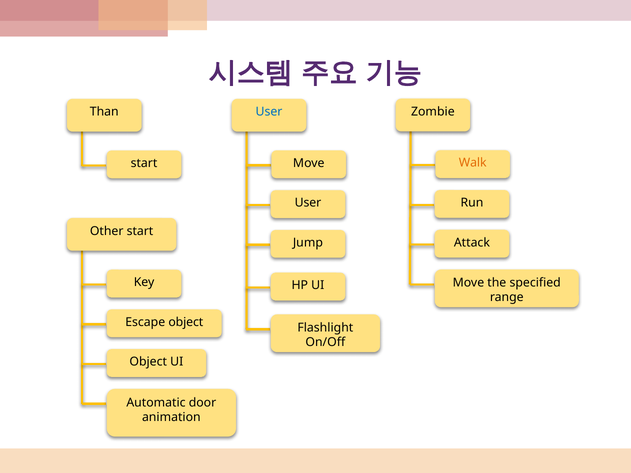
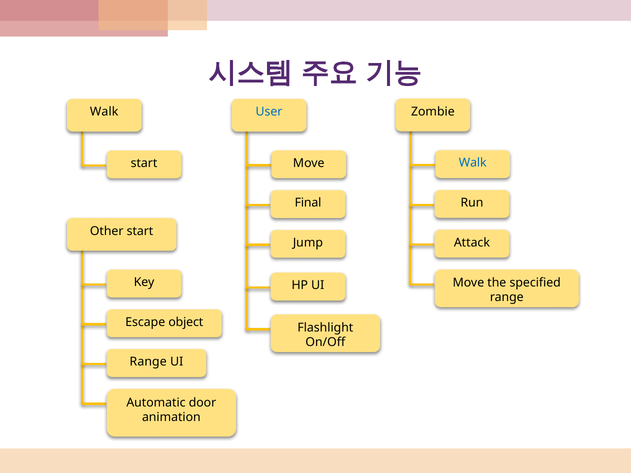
Than at (104, 112): Than -> Walk
Walk at (473, 163) colour: orange -> blue
User at (308, 203): User -> Final
Object at (148, 362): Object -> Range
